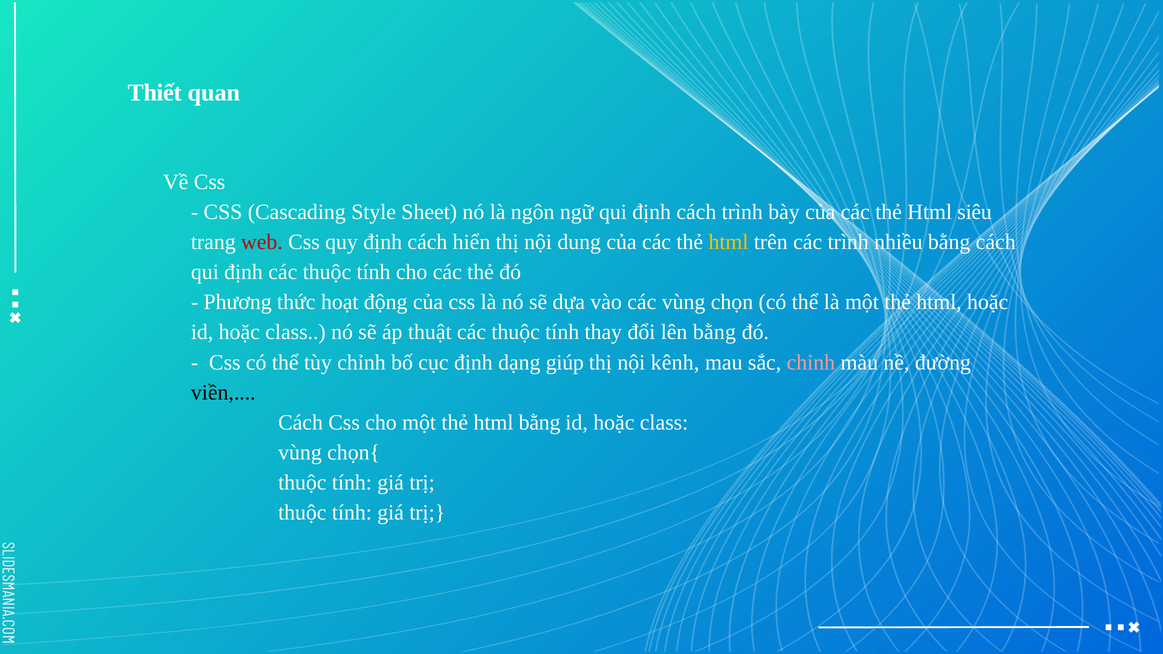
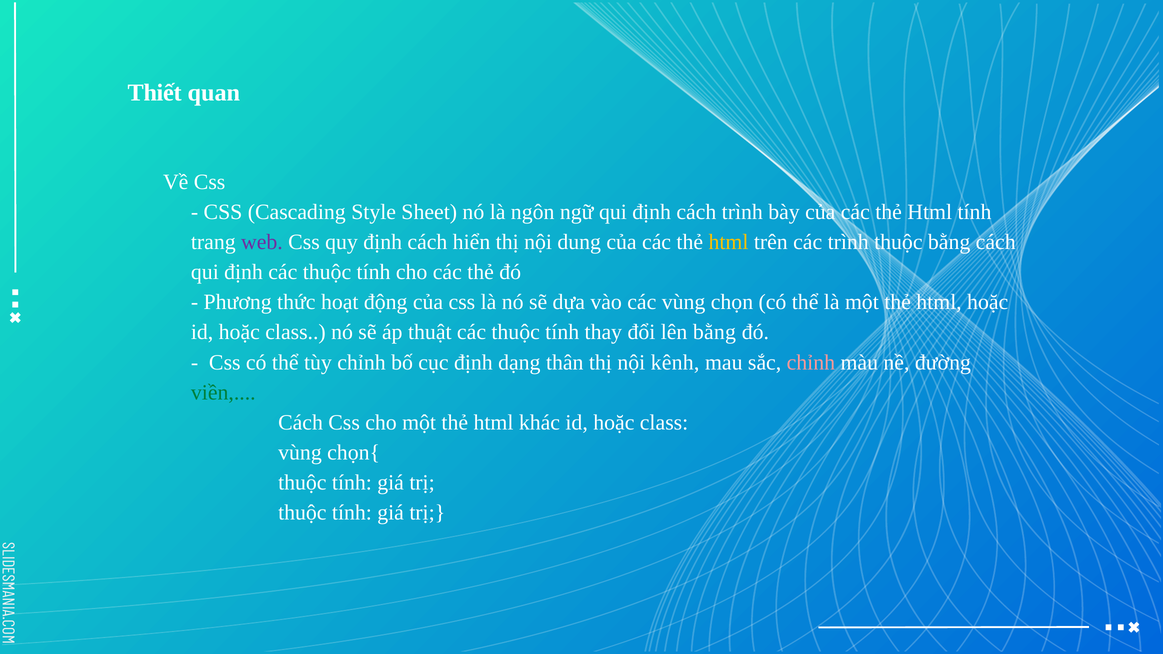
Html siêu: siêu -> tính
web colour: red -> purple
trình nhiều: nhiều -> thuộc
giúp: giúp -> thân
viền colour: black -> green
html bằng: bằng -> khác
